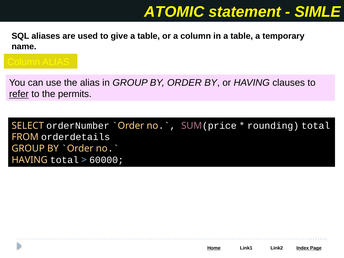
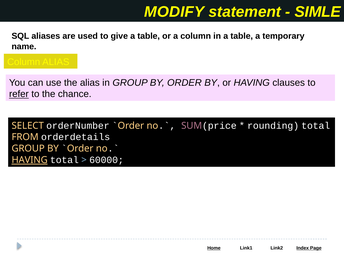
ATOMIC: ATOMIC -> MODIFY
permits: permits -> chance
HAVING at (30, 160) underline: none -> present
